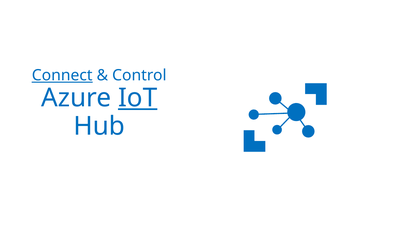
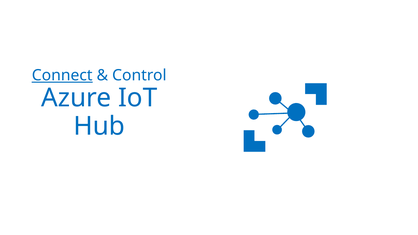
IoT underline: present -> none
